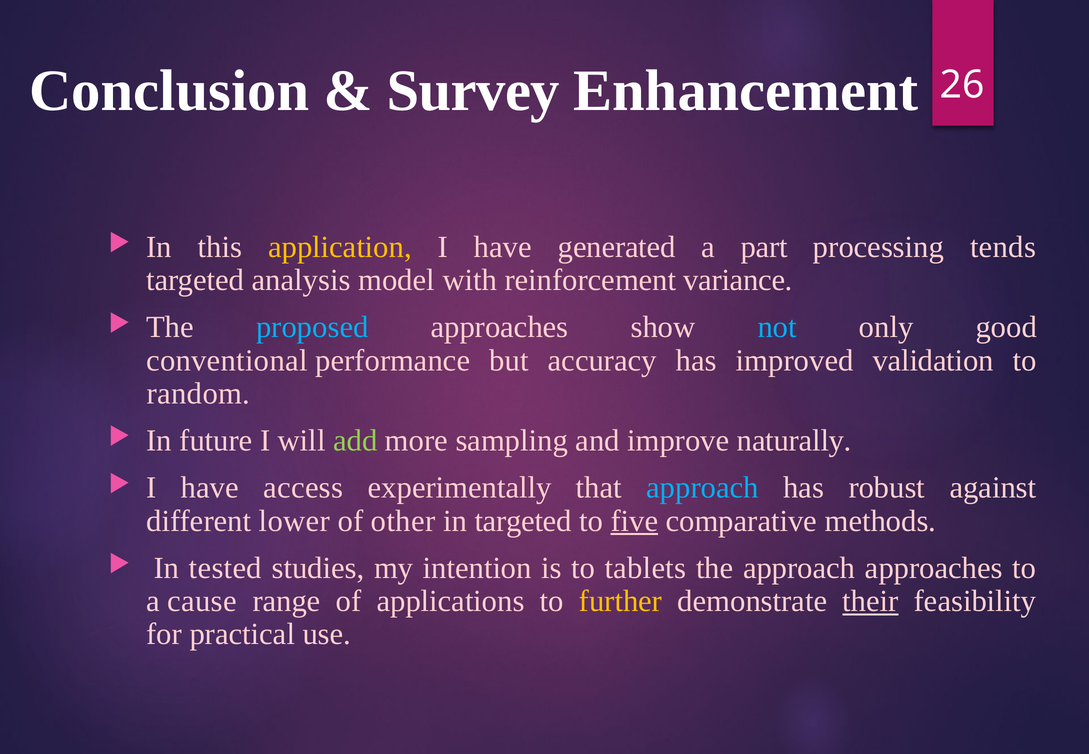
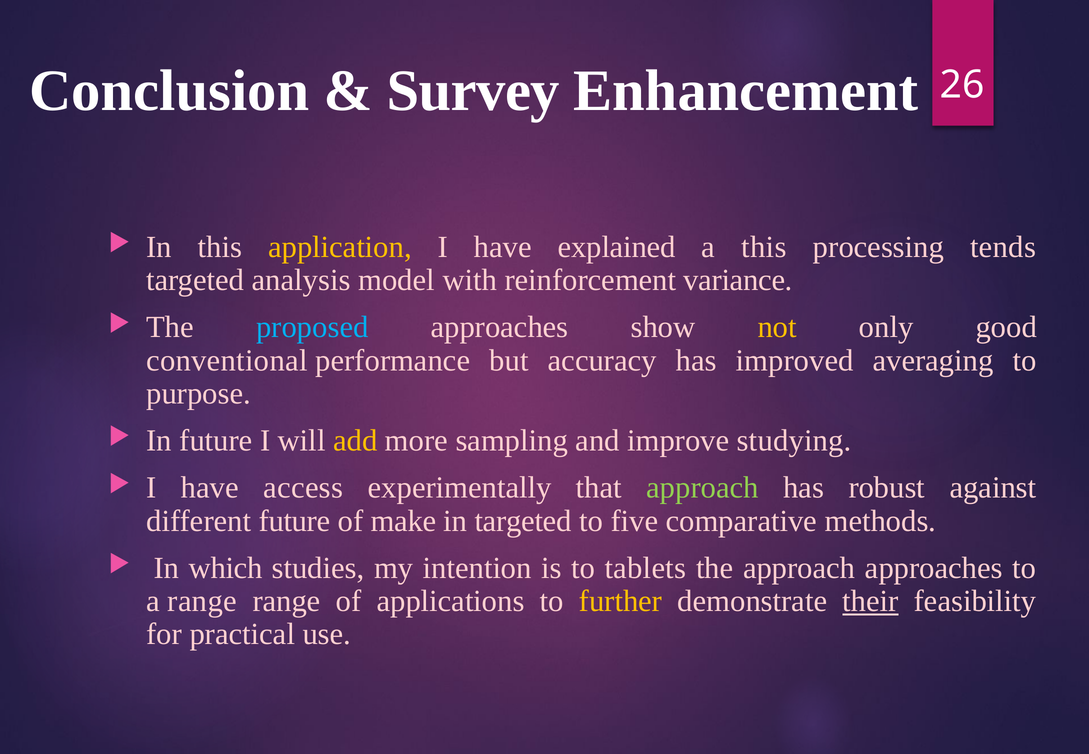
generated: generated -> explained
a part: part -> this
not colour: light blue -> yellow
validation: validation -> averaging
random: random -> purpose
add colour: light green -> yellow
naturally: naturally -> studying
approach at (703, 488) colour: light blue -> light green
different lower: lower -> future
other: other -> make
five underline: present -> none
tested: tested -> which
a cause: cause -> range
